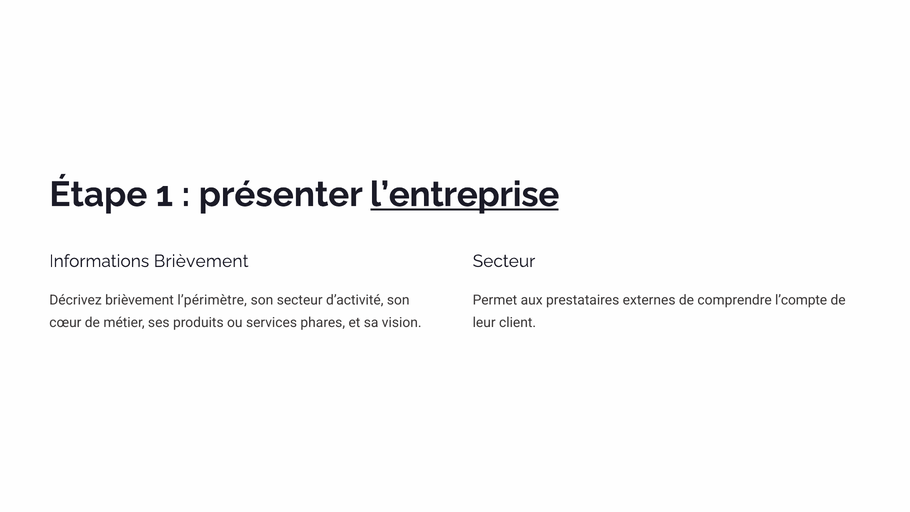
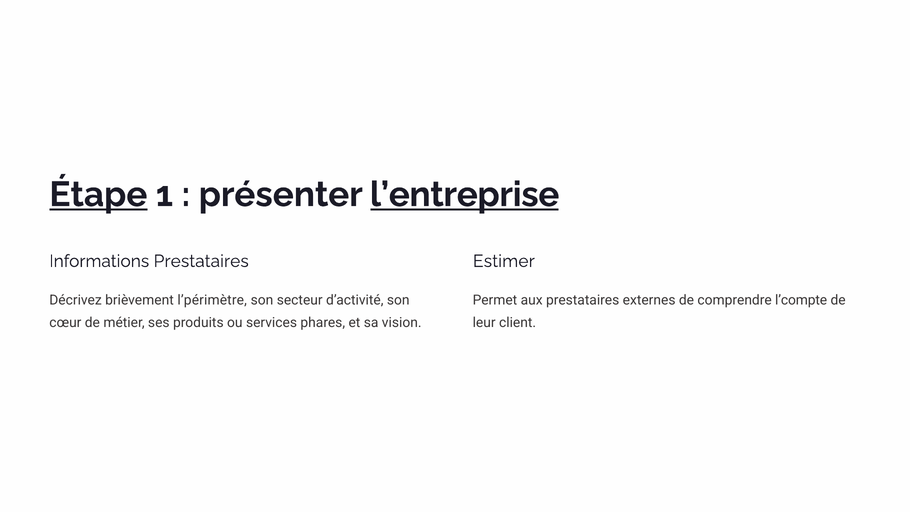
Étape underline: none -> present
Informations Brièvement: Brièvement -> Prestataires
Secteur at (504, 261): Secteur -> Estimer
